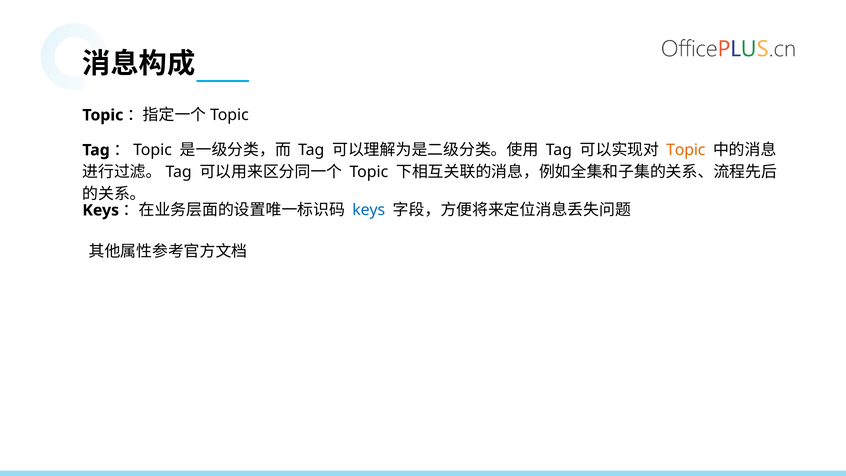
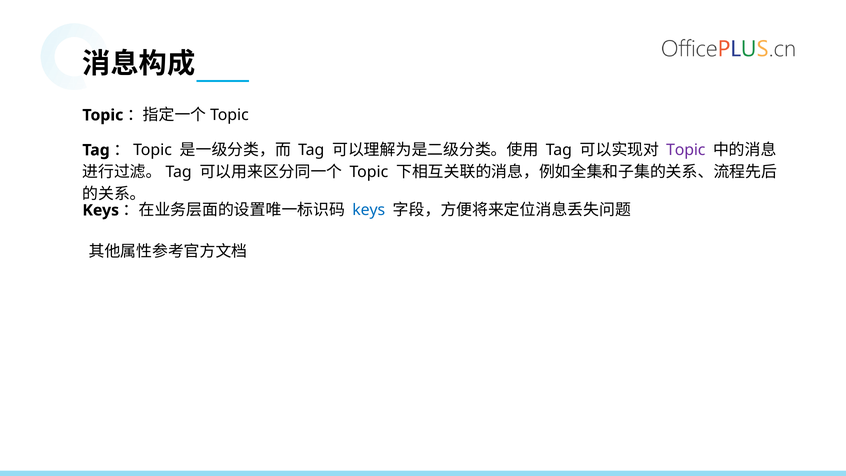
Topic at (686, 150) colour: orange -> purple
